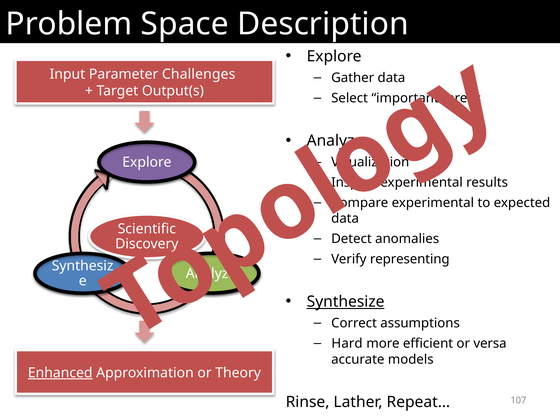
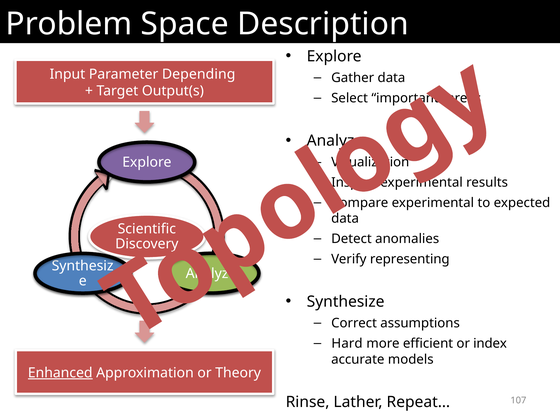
Challenges: Challenges -> Depending
Synthesize underline: present -> none
versa: versa -> index
